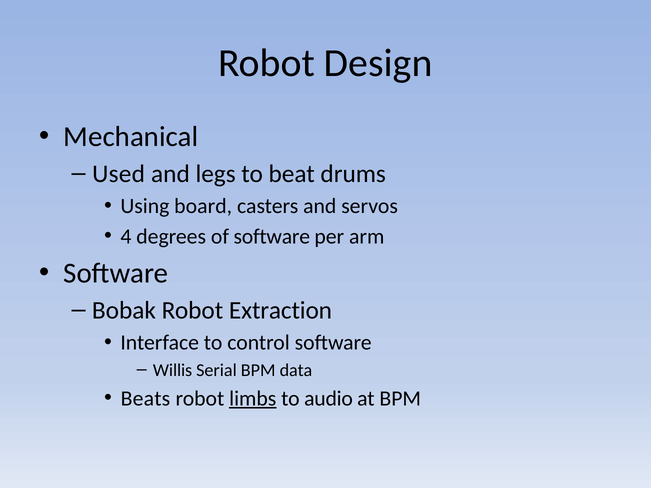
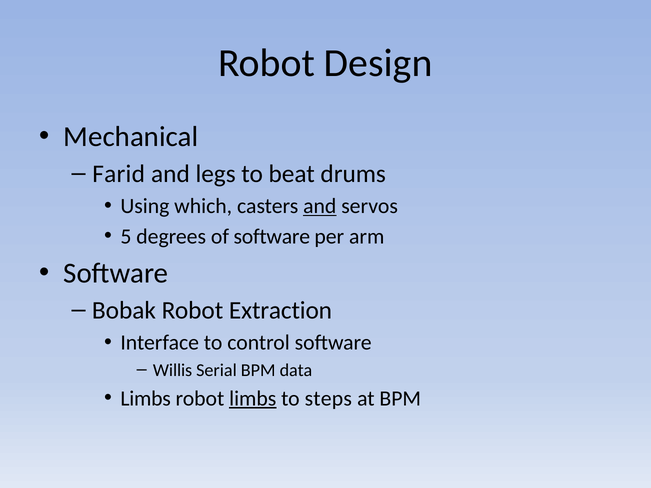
Used: Used -> Farid
board: board -> which
and at (320, 206) underline: none -> present
4: 4 -> 5
Beats at (145, 399): Beats -> Limbs
audio: audio -> steps
